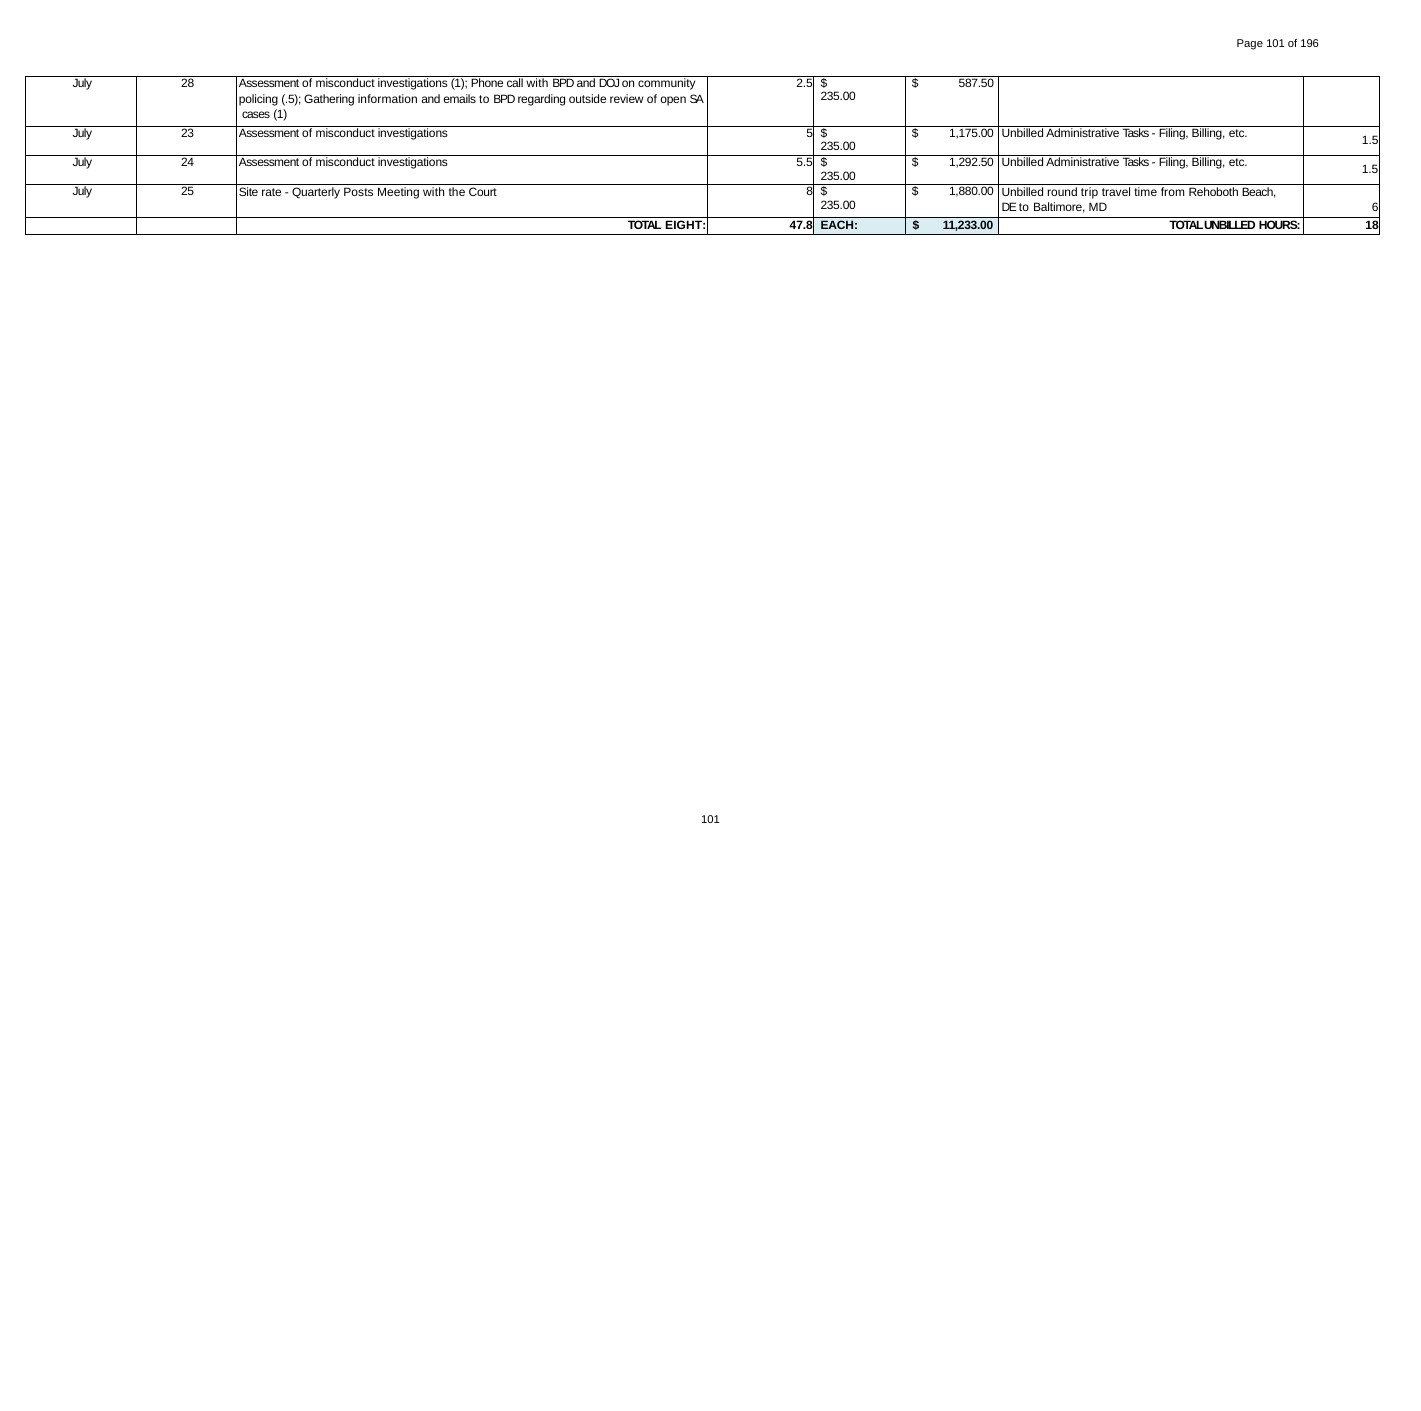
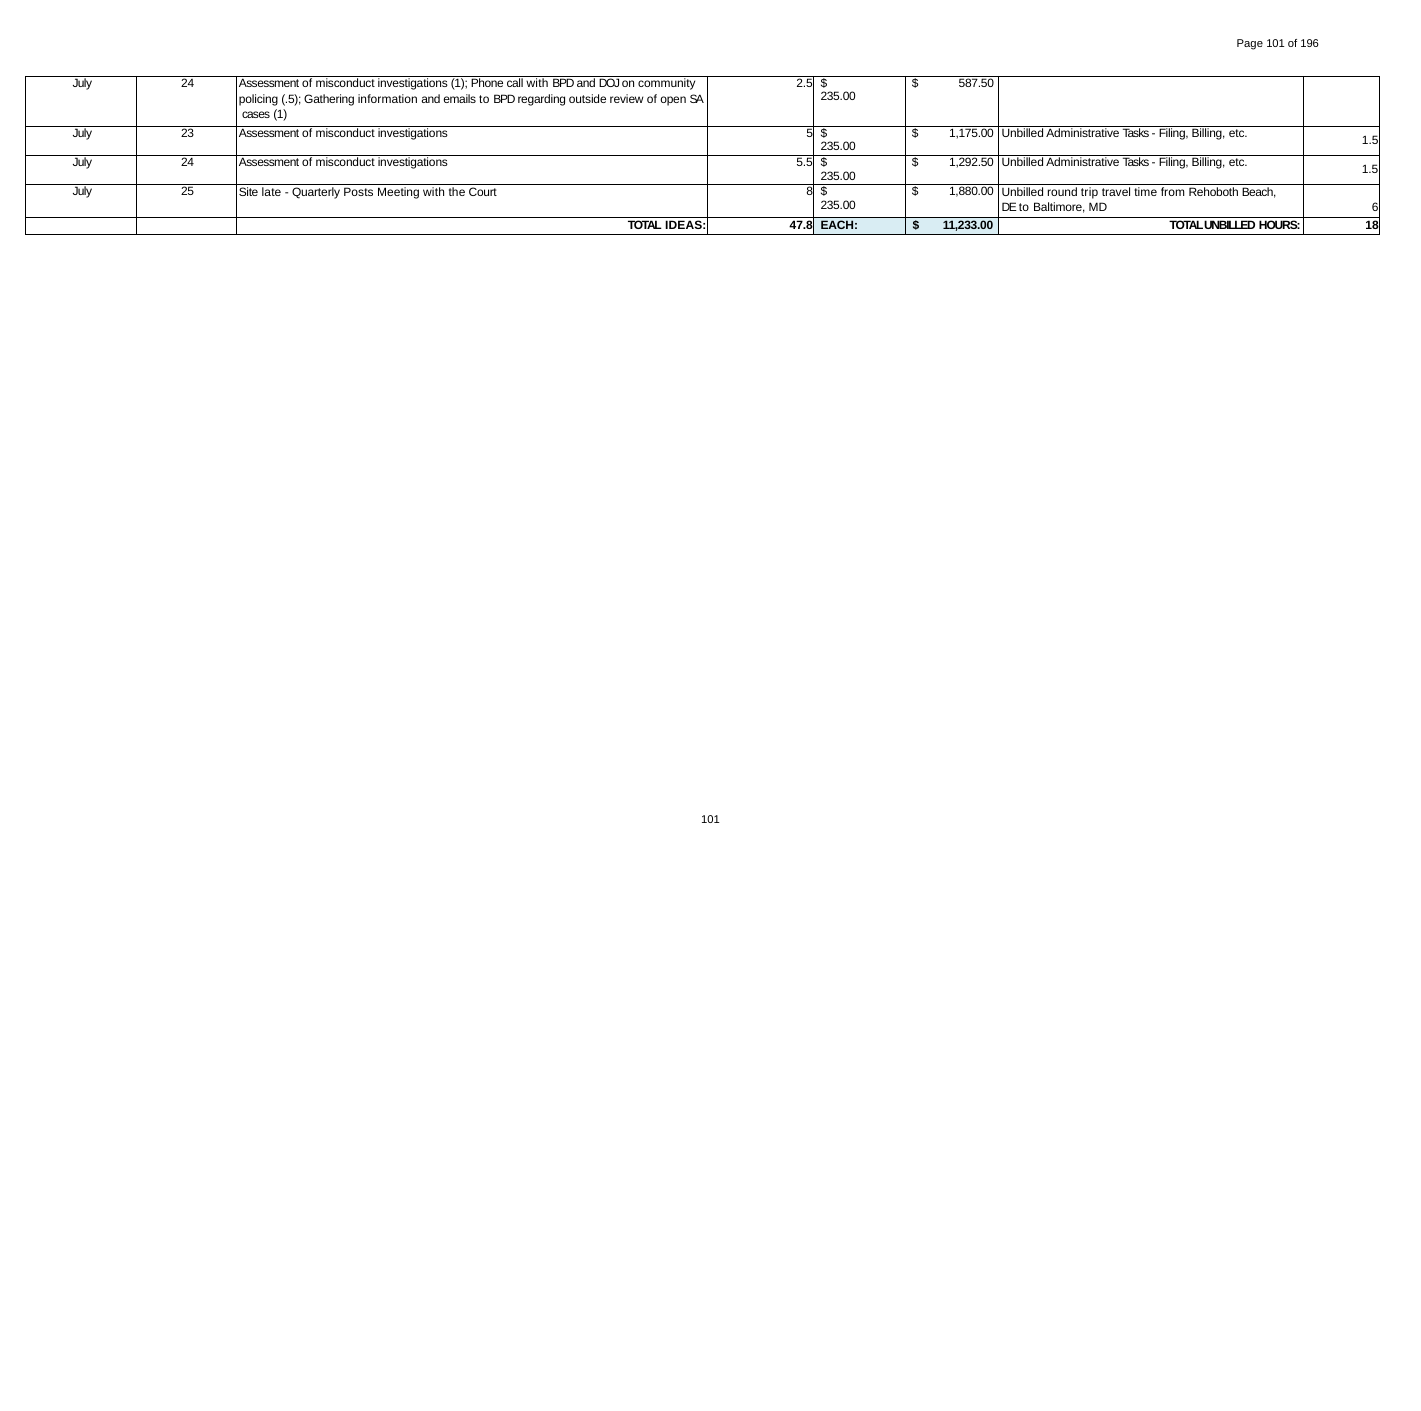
28 at (188, 84): 28 -> 24
rate: rate -> late
EIGHT: EIGHT -> IDEAS
